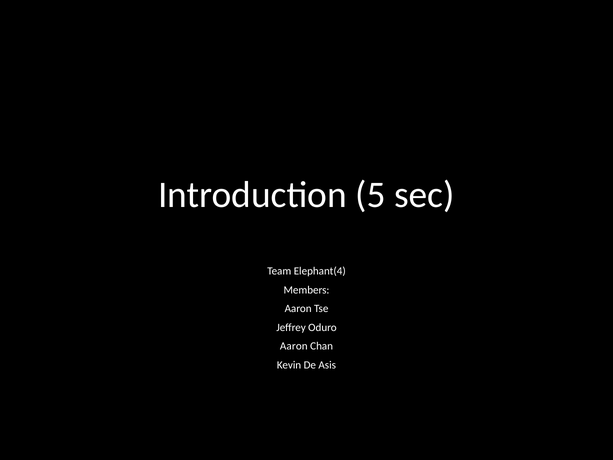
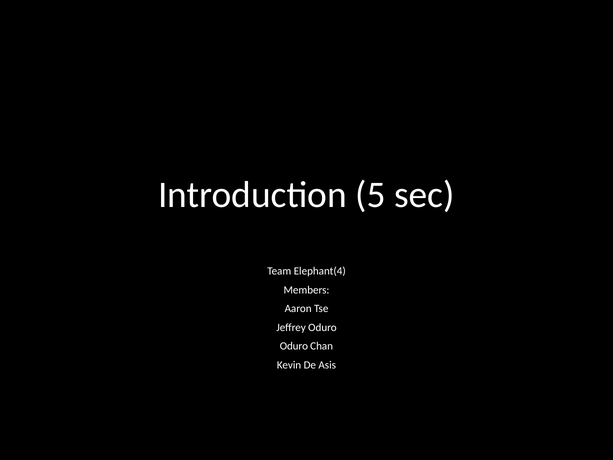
Aaron at (294, 346): Aaron -> Oduro
